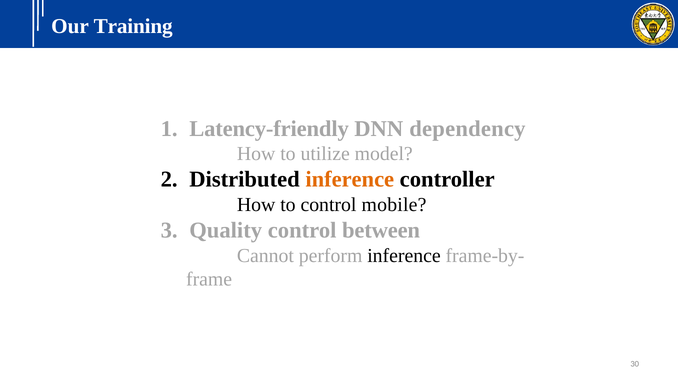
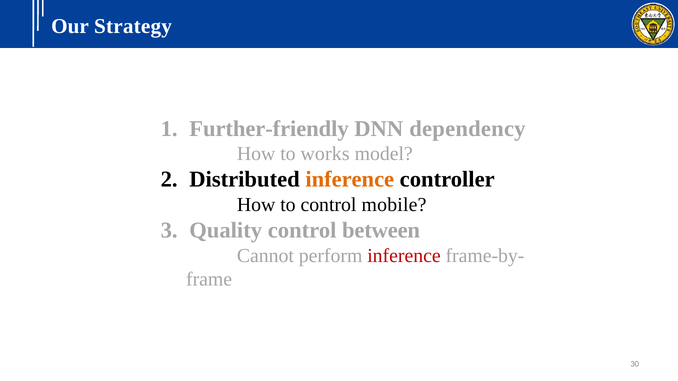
Training: Training -> Strategy
Latency-friendly: Latency-friendly -> Further-friendly
utilize: utilize -> works
inference at (404, 256) colour: black -> red
